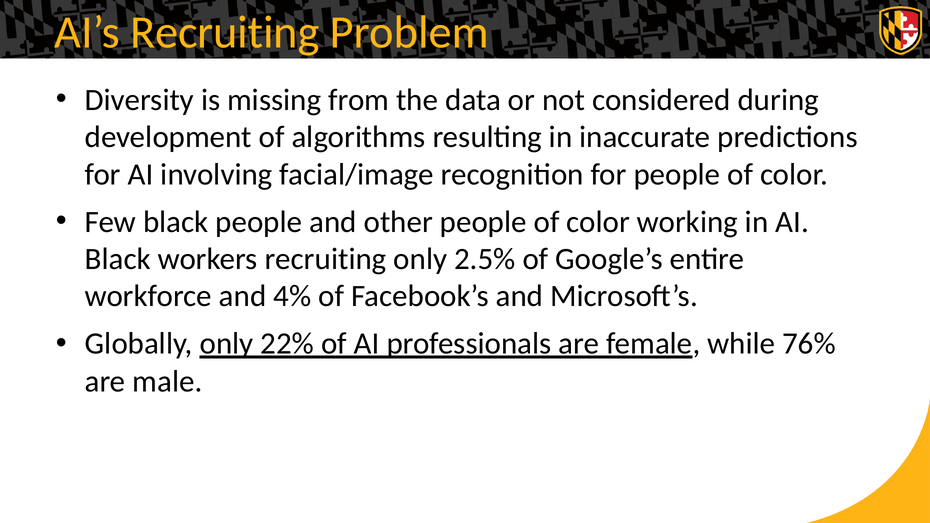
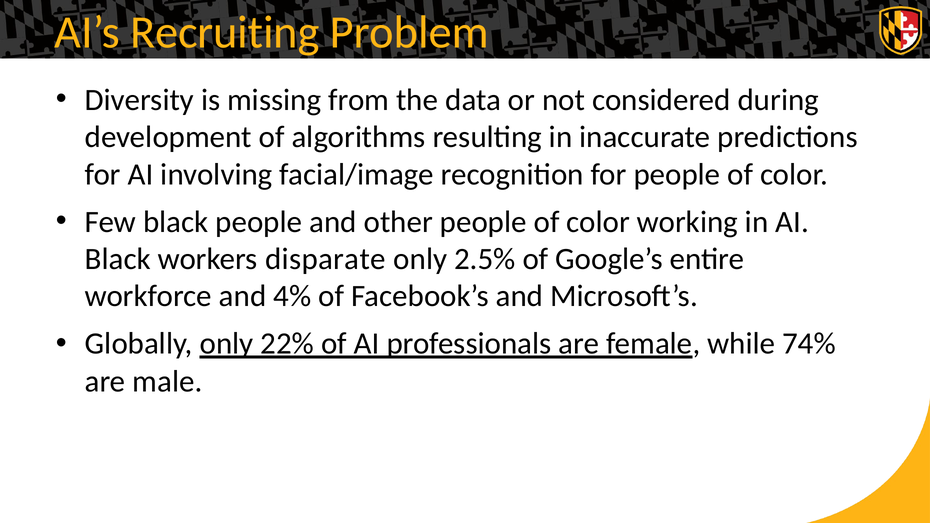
workers recruiting: recruiting -> disparate
76%: 76% -> 74%
